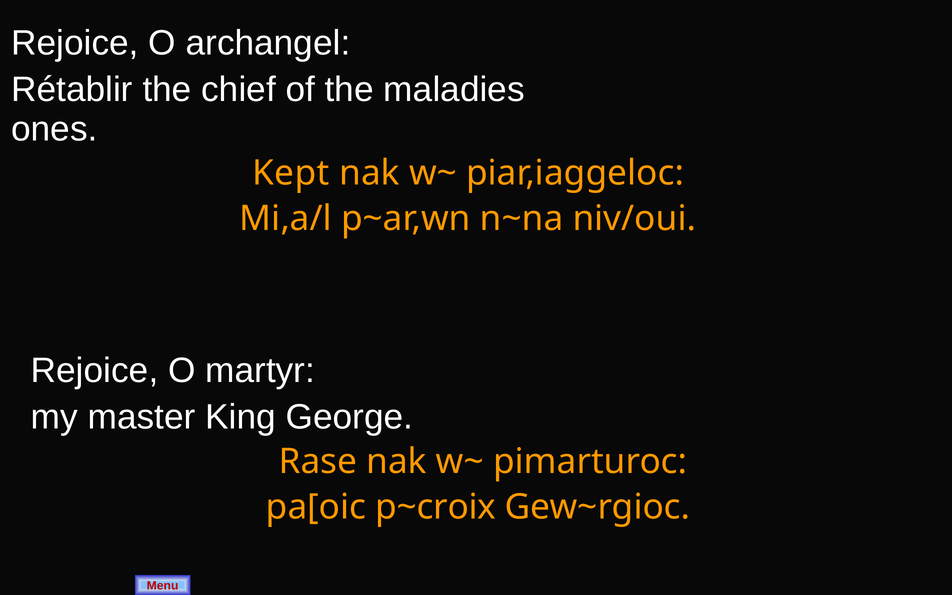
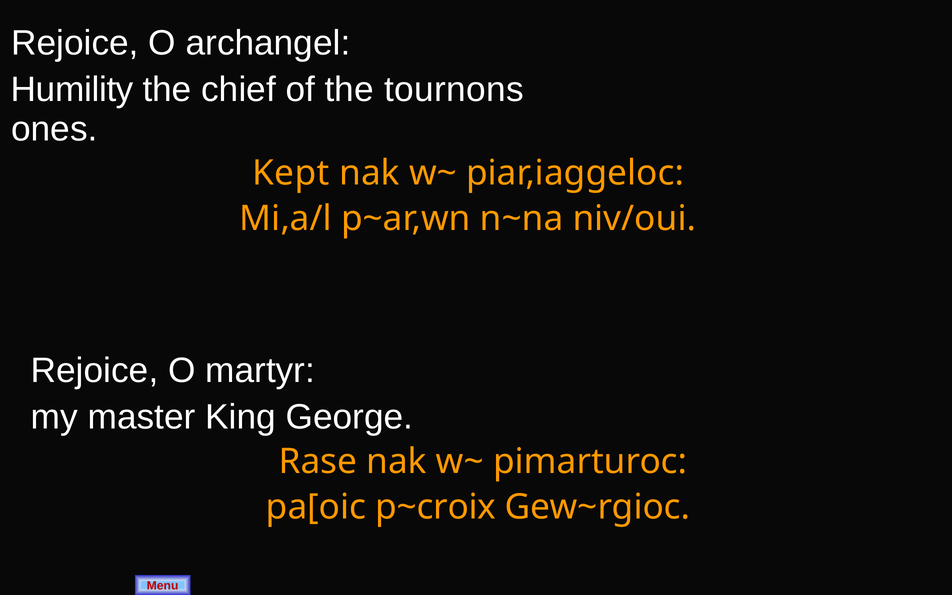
Rétablir: Rétablir -> Humility
maladies: maladies -> tournons
